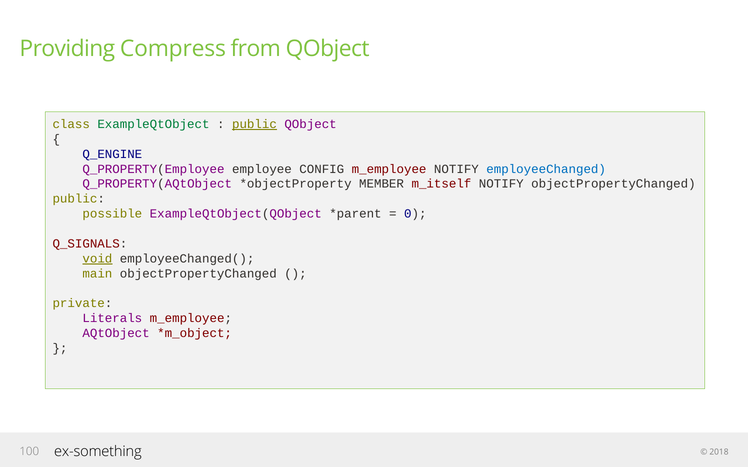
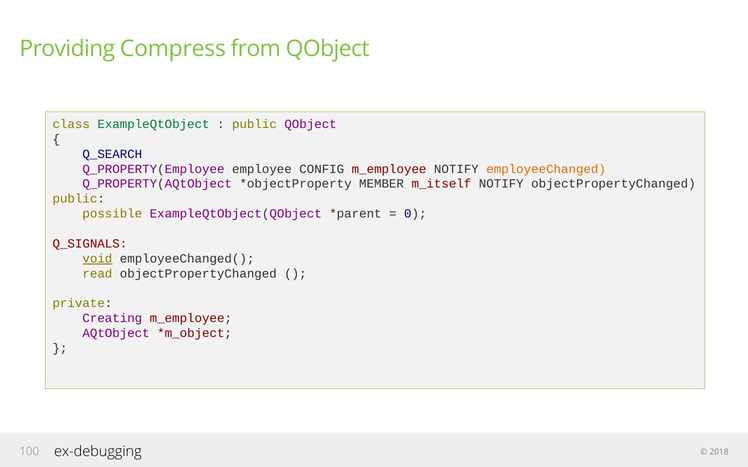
public at (254, 124) underline: present -> none
Q_ENGINE: Q_ENGINE -> Q_SEARCH
employeeChanged colour: blue -> orange
main: main -> read
Literals: Literals -> Creating
ex-something: ex-something -> ex-debugging
